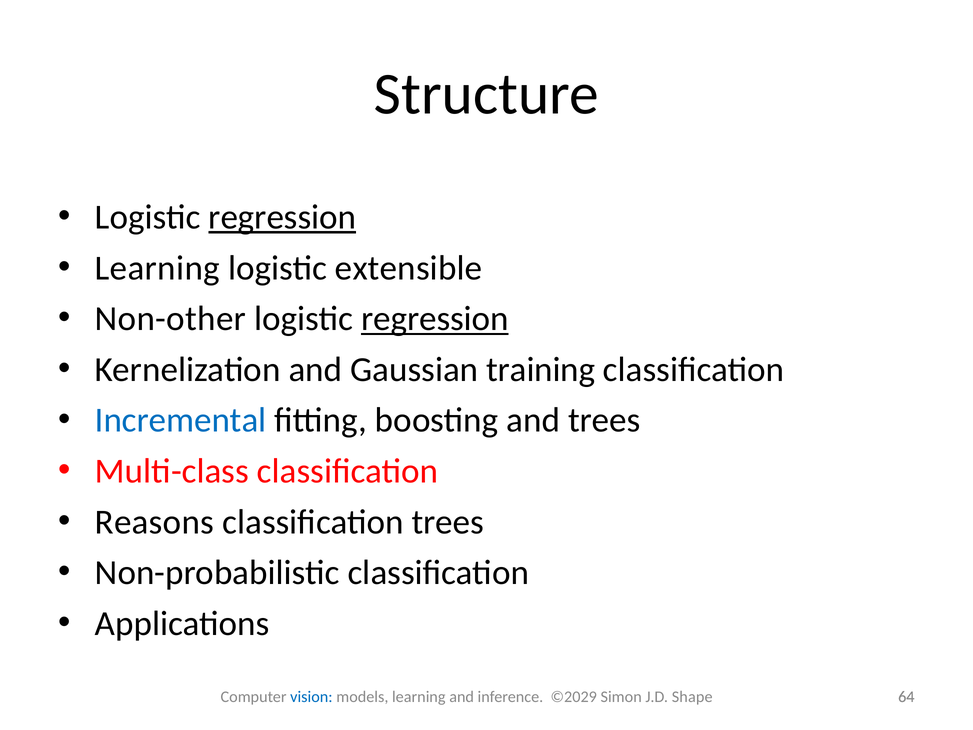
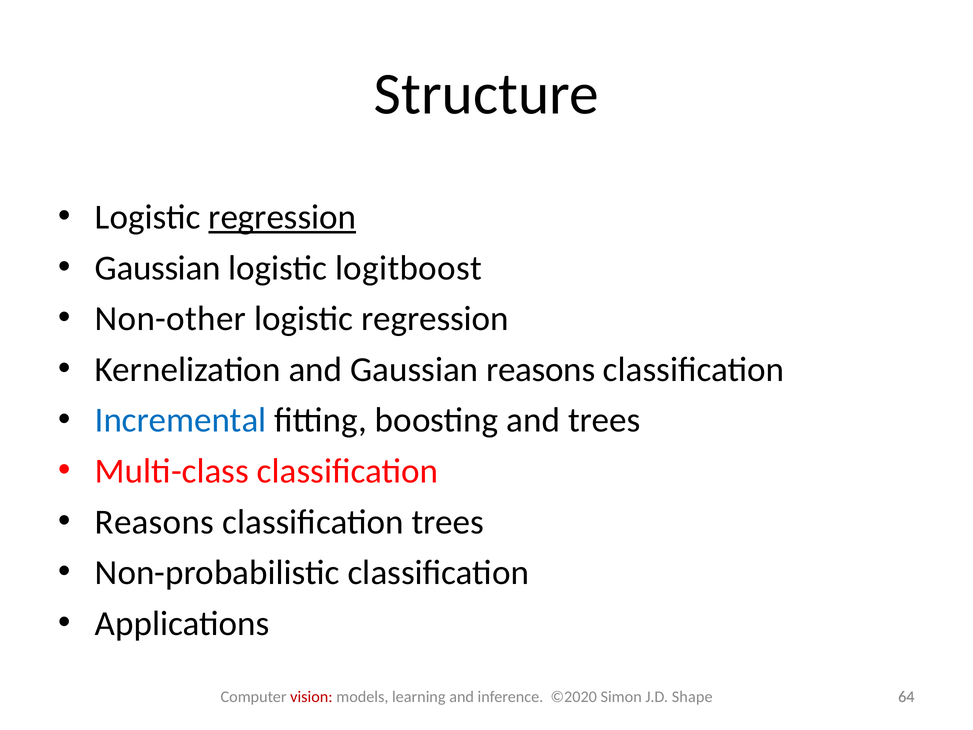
Learning at (157, 268): Learning -> Gaussian
extensible: extensible -> logitboost
regression at (435, 319) underline: present -> none
Gaussian training: training -> reasons
vision colour: blue -> red
©2029: ©2029 -> ©2020
